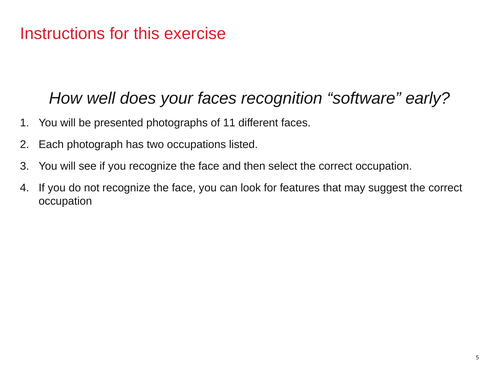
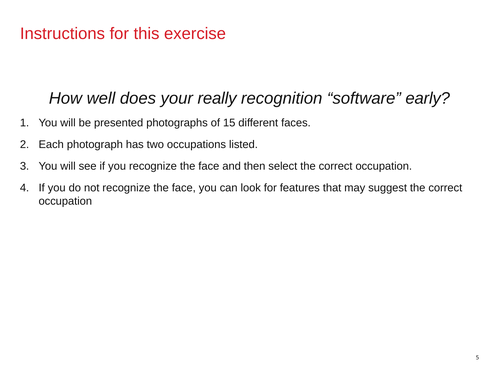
your faces: faces -> really
11: 11 -> 15
